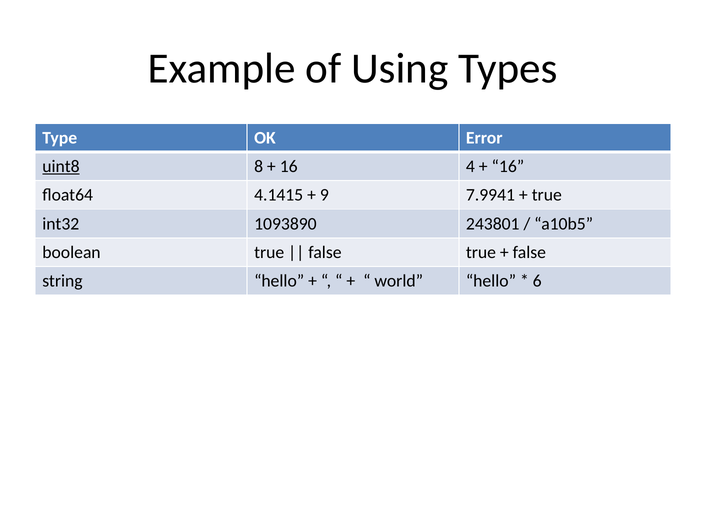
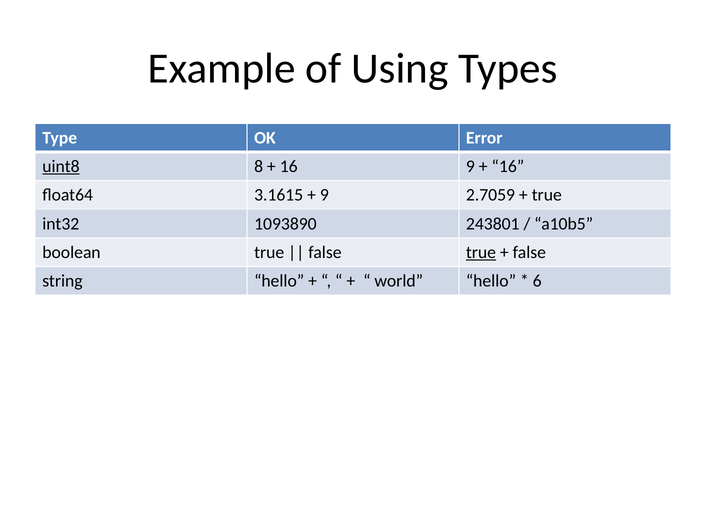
16 4: 4 -> 9
4.1415: 4.1415 -> 3.1615
7.9941: 7.9941 -> 2.7059
true at (481, 253) underline: none -> present
